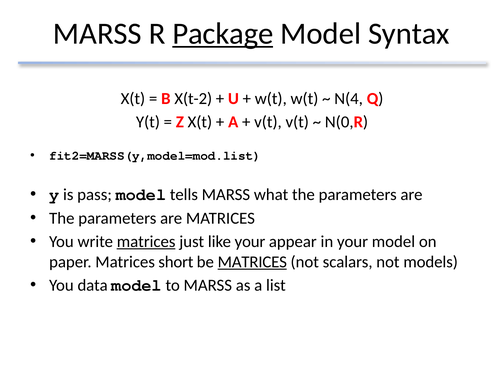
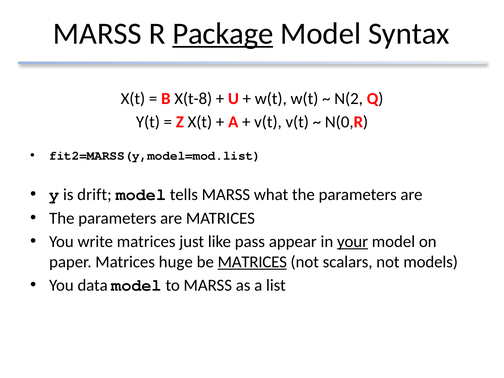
X(t-2: X(t-2 -> X(t-8
N(4: N(4 -> N(2
pass: pass -> drift
matrices at (146, 242) underline: present -> none
like your: your -> pass
your at (353, 242) underline: none -> present
short: short -> huge
